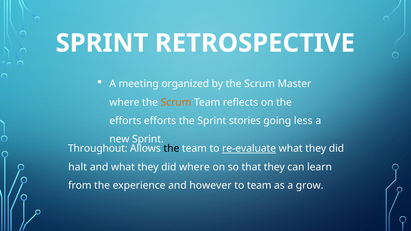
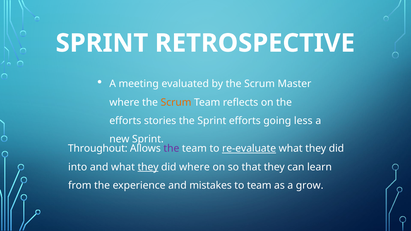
organized: organized -> evaluated
efforts efforts: efforts -> stories
Sprint stories: stories -> efforts
the at (171, 149) colour: black -> purple
halt: halt -> into
they at (148, 167) underline: none -> present
however: however -> mistakes
